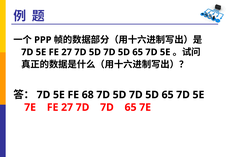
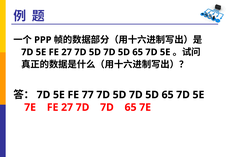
68: 68 -> 77
